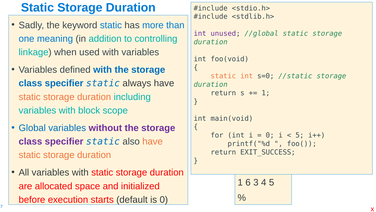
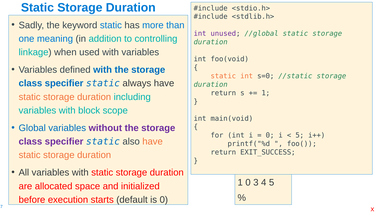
1 6: 6 -> 0
